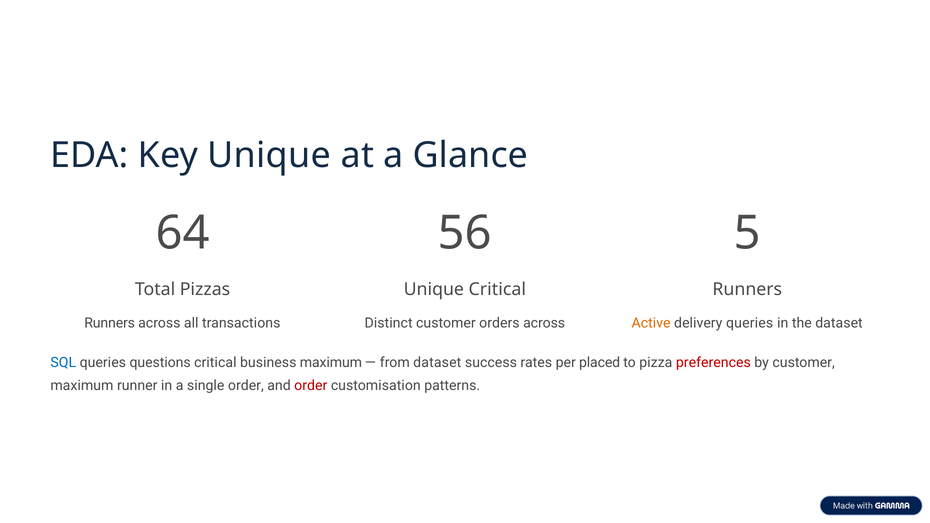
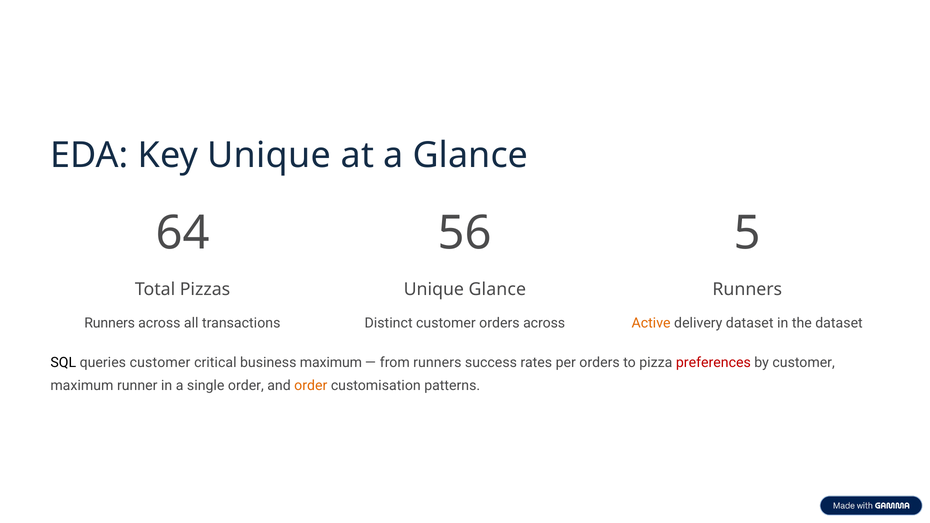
Unique Critical: Critical -> Glance
delivery queries: queries -> dataset
SQL colour: blue -> black
queries questions: questions -> customer
from dataset: dataset -> runners
per placed: placed -> orders
order at (311, 386) colour: red -> orange
